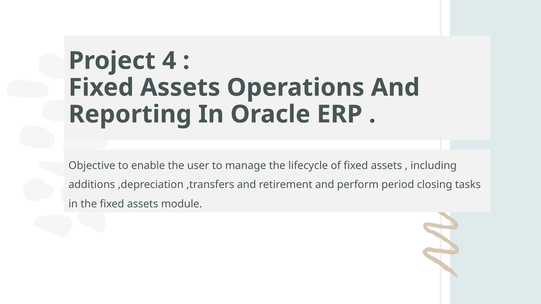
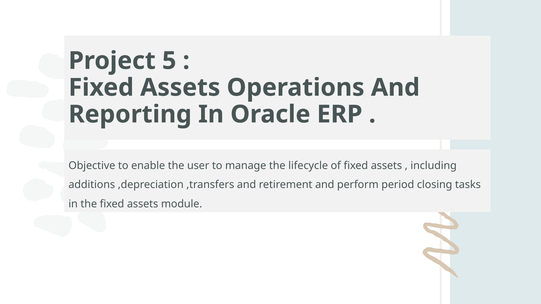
4: 4 -> 5
